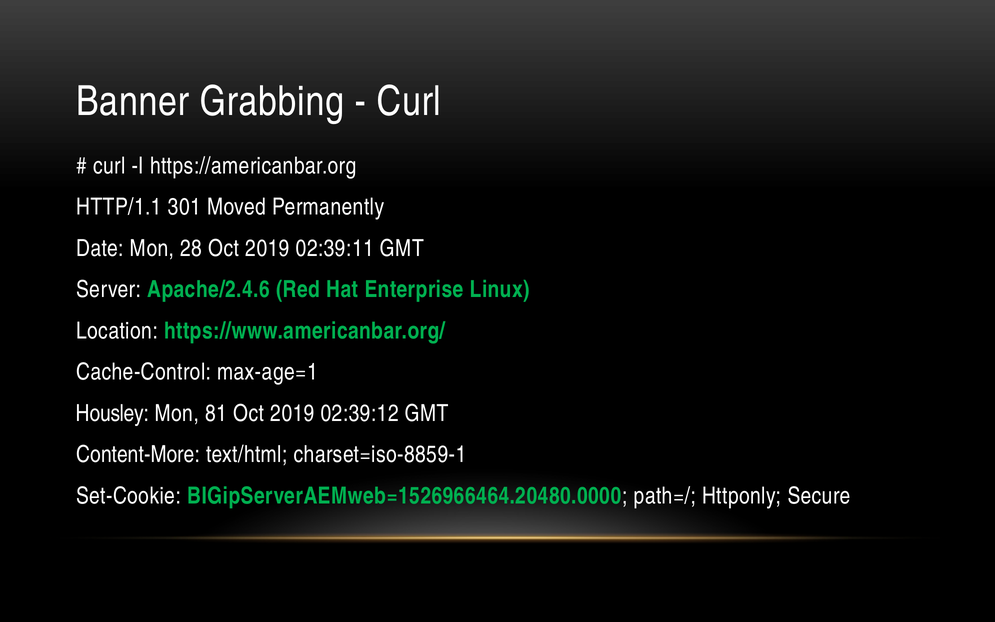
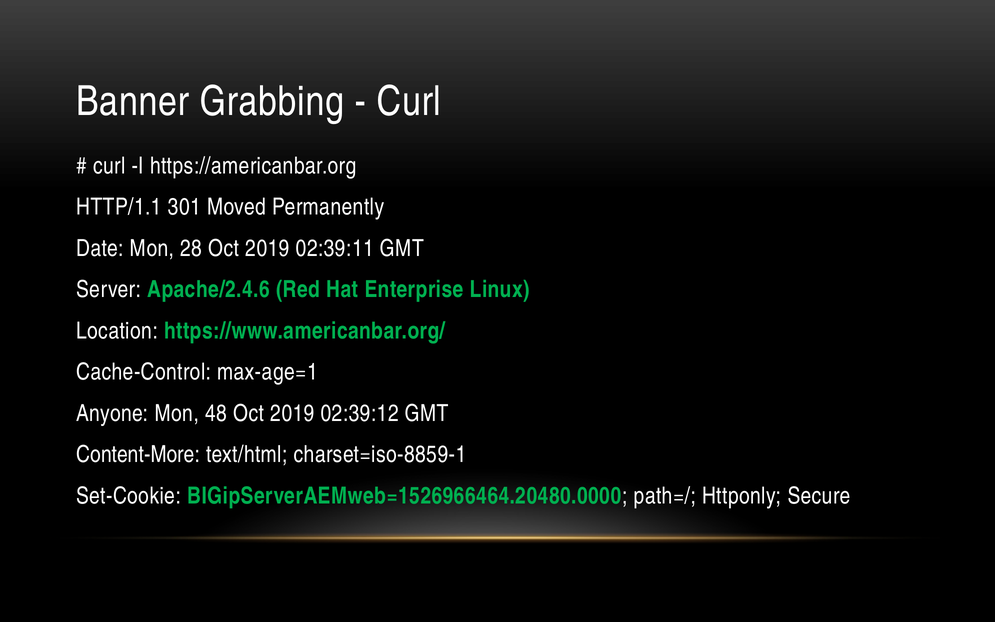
Housley: Housley -> Anyone
81: 81 -> 48
